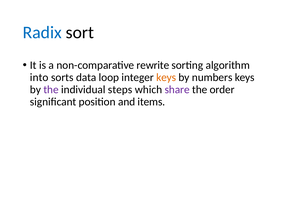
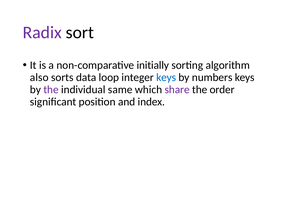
Radix colour: blue -> purple
rewrite: rewrite -> initially
into: into -> also
keys at (166, 77) colour: orange -> blue
steps: steps -> same
items: items -> index
